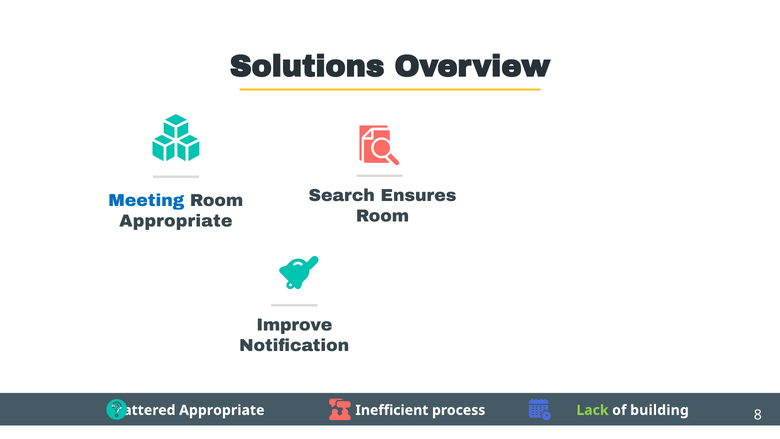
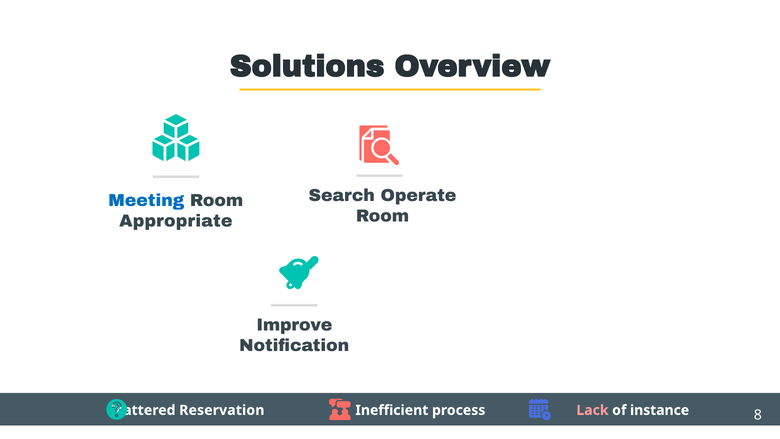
Ensures: Ensures -> Operate
Appropriate at (222, 410): Appropriate -> Reservation
Lack colour: light green -> pink
building: building -> instance
